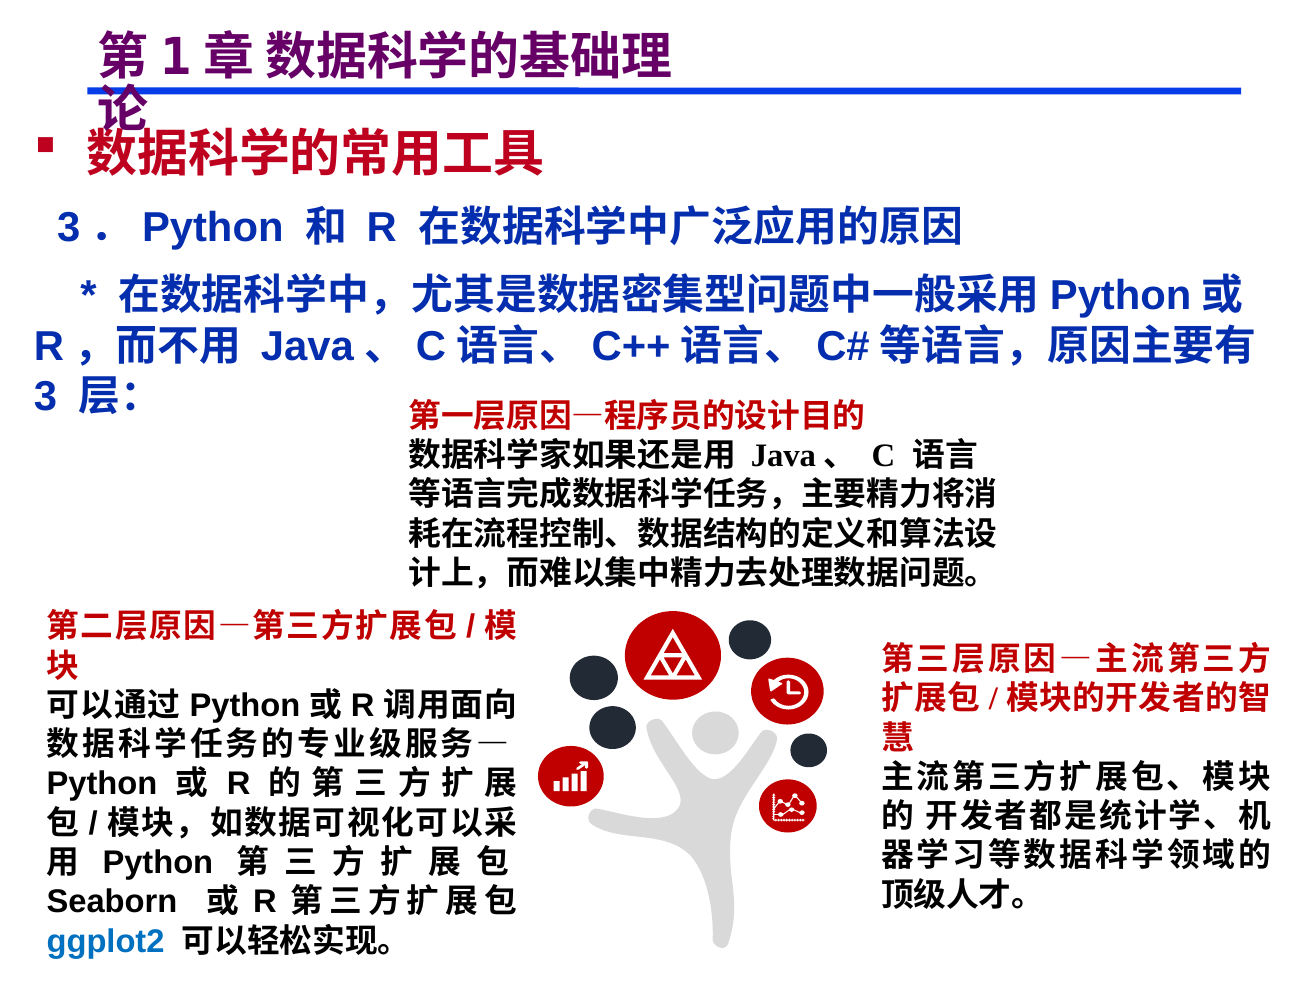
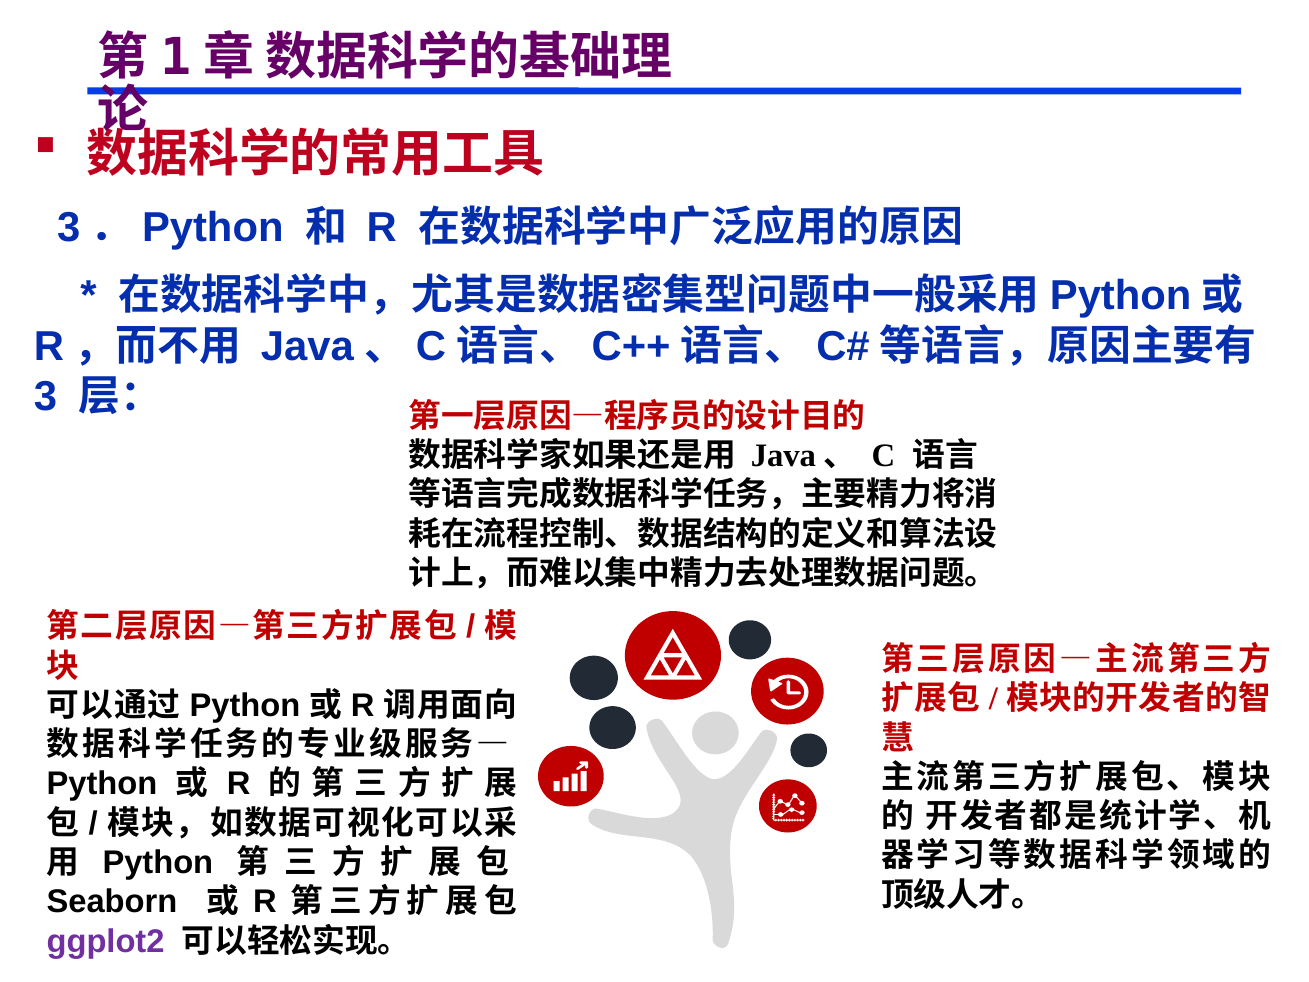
ggplot2 colour: blue -> purple
